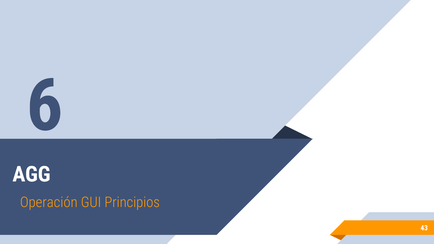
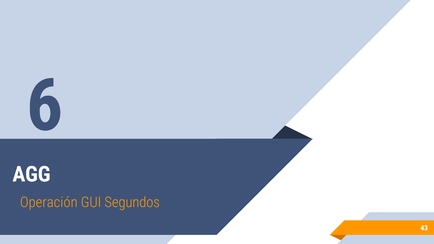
Principios: Principios -> Segundos
